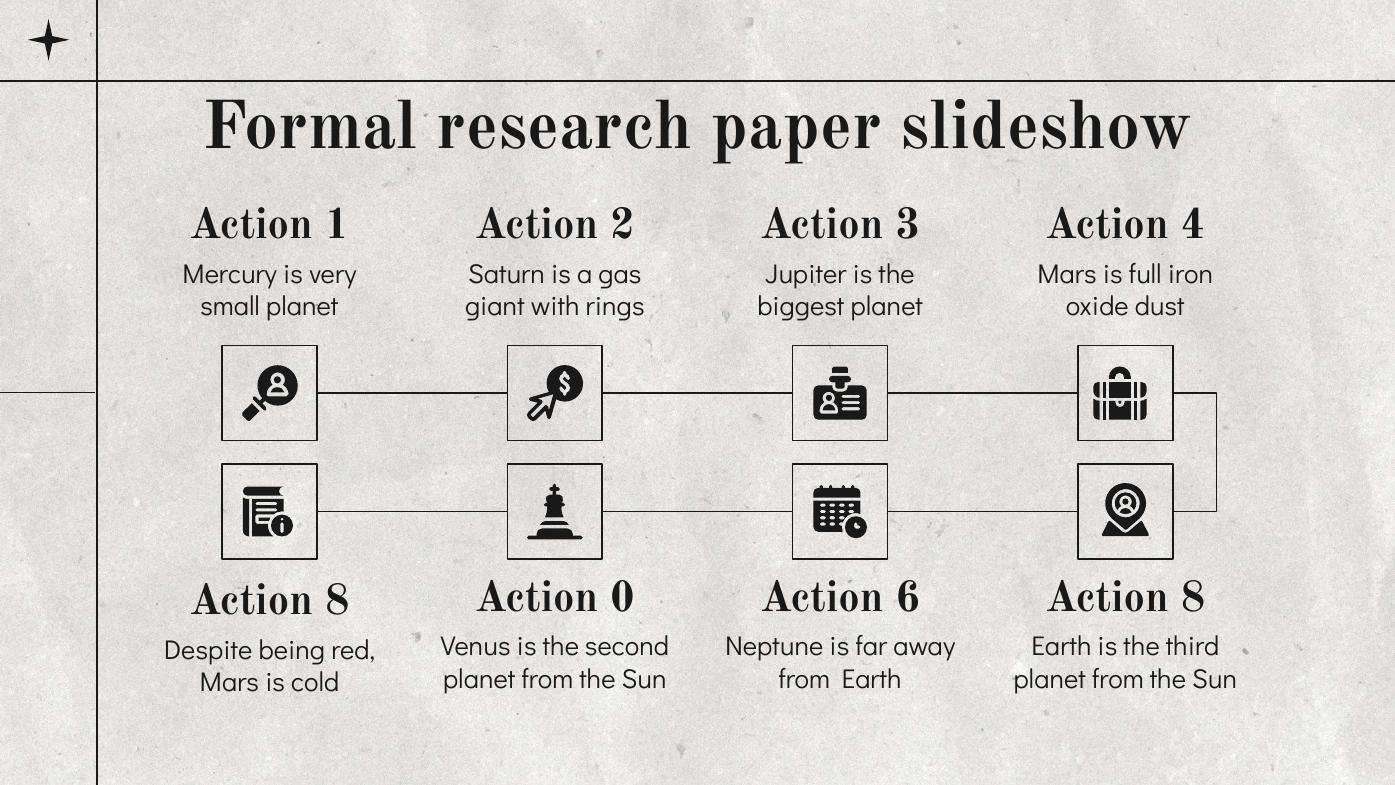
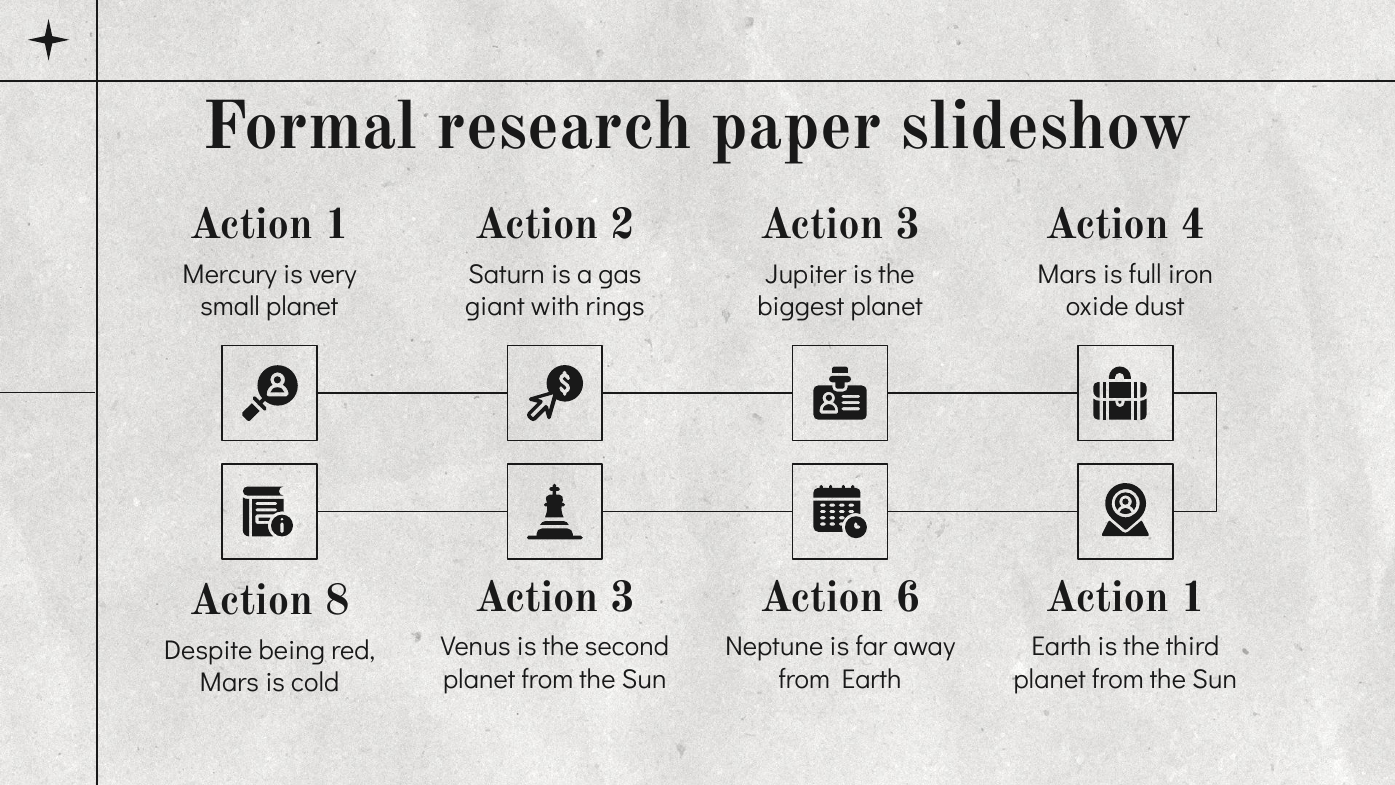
0 at (622, 597): 0 -> 3
8 at (1193, 597): 8 -> 1
